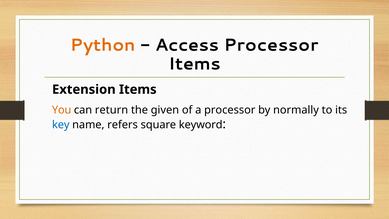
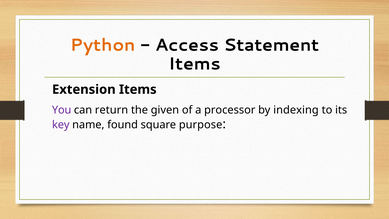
Access Processor: Processor -> Statement
You colour: orange -> purple
normally: normally -> indexing
key colour: blue -> purple
refers: refers -> found
keyword: keyword -> purpose
